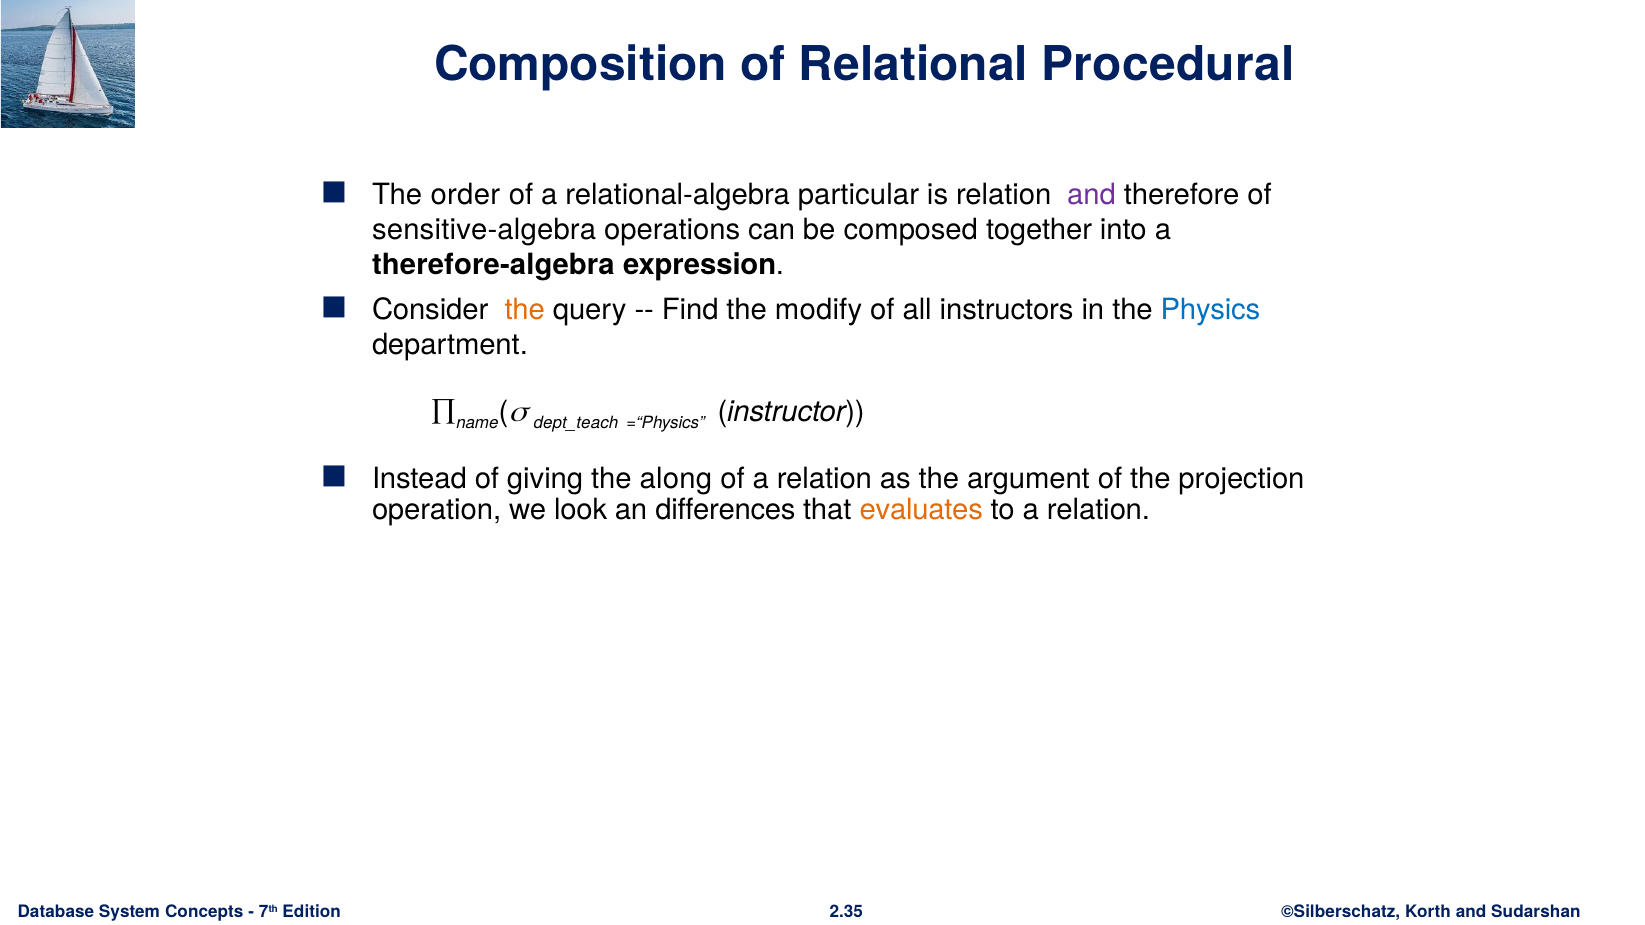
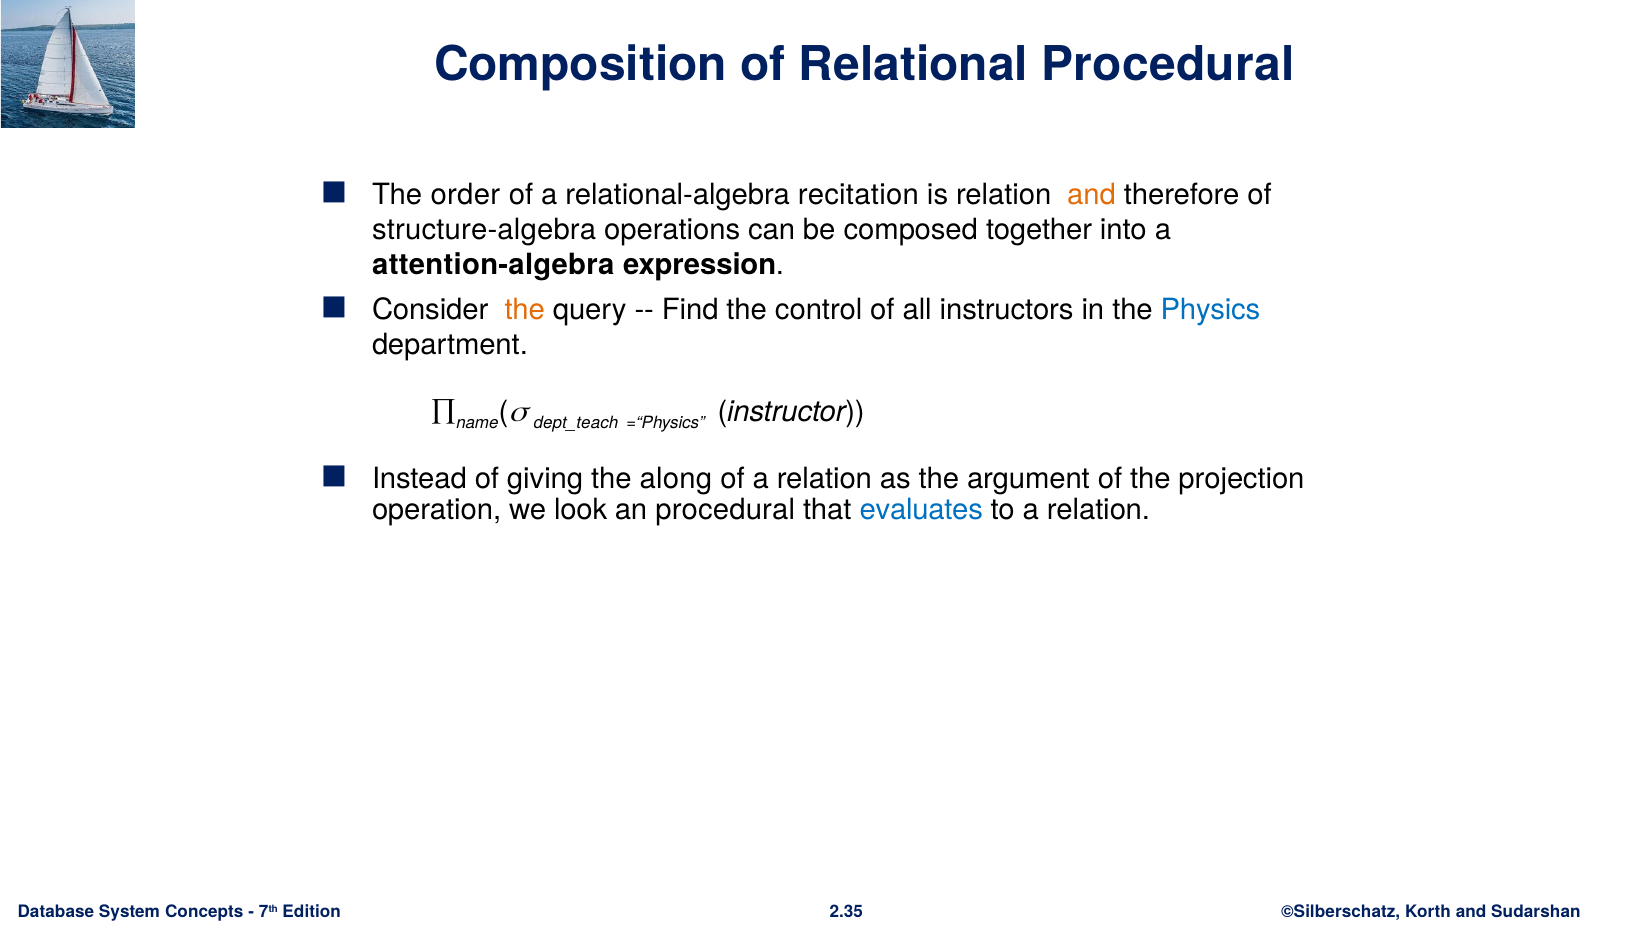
particular: particular -> recitation
and at (1091, 195) colour: purple -> orange
sensitive-algebra: sensitive-algebra -> structure-algebra
therefore-algebra: therefore-algebra -> attention-algebra
modify: modify -> control
an differences: differences -> procedural
evaluates colour: orange -> blue
